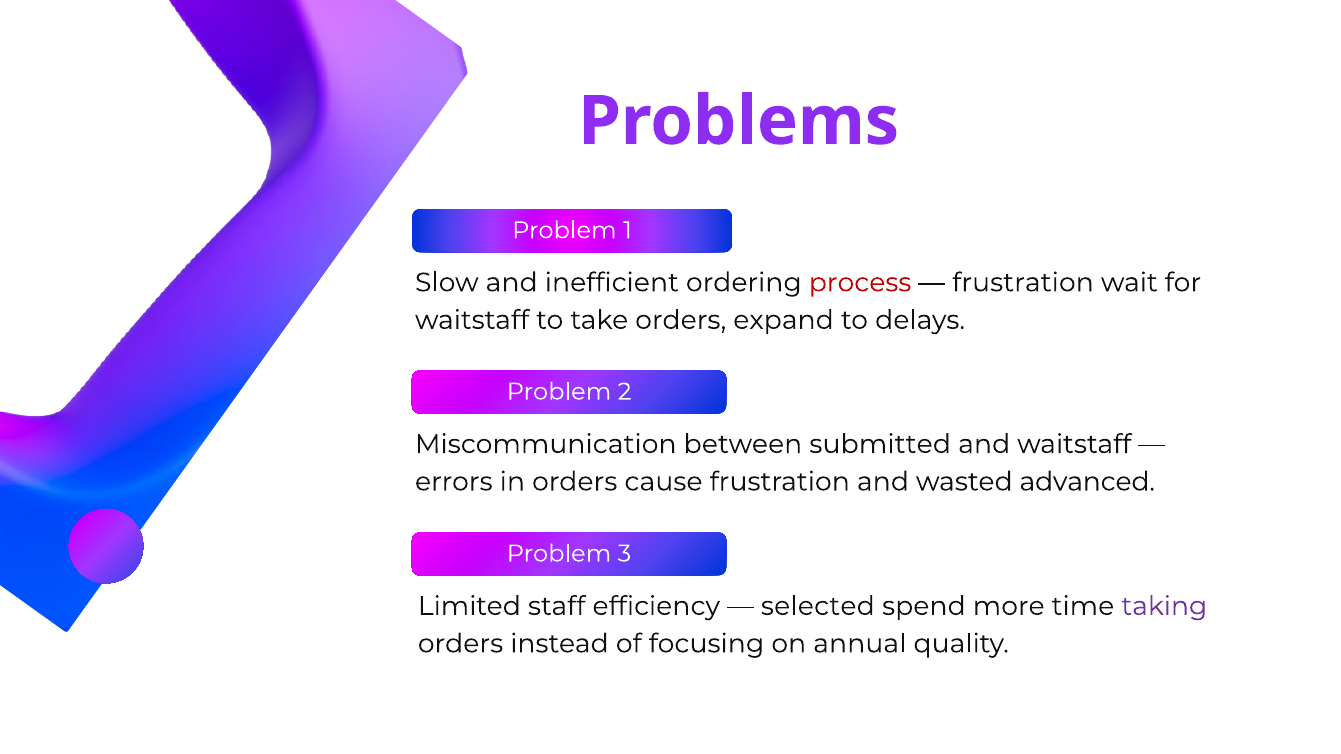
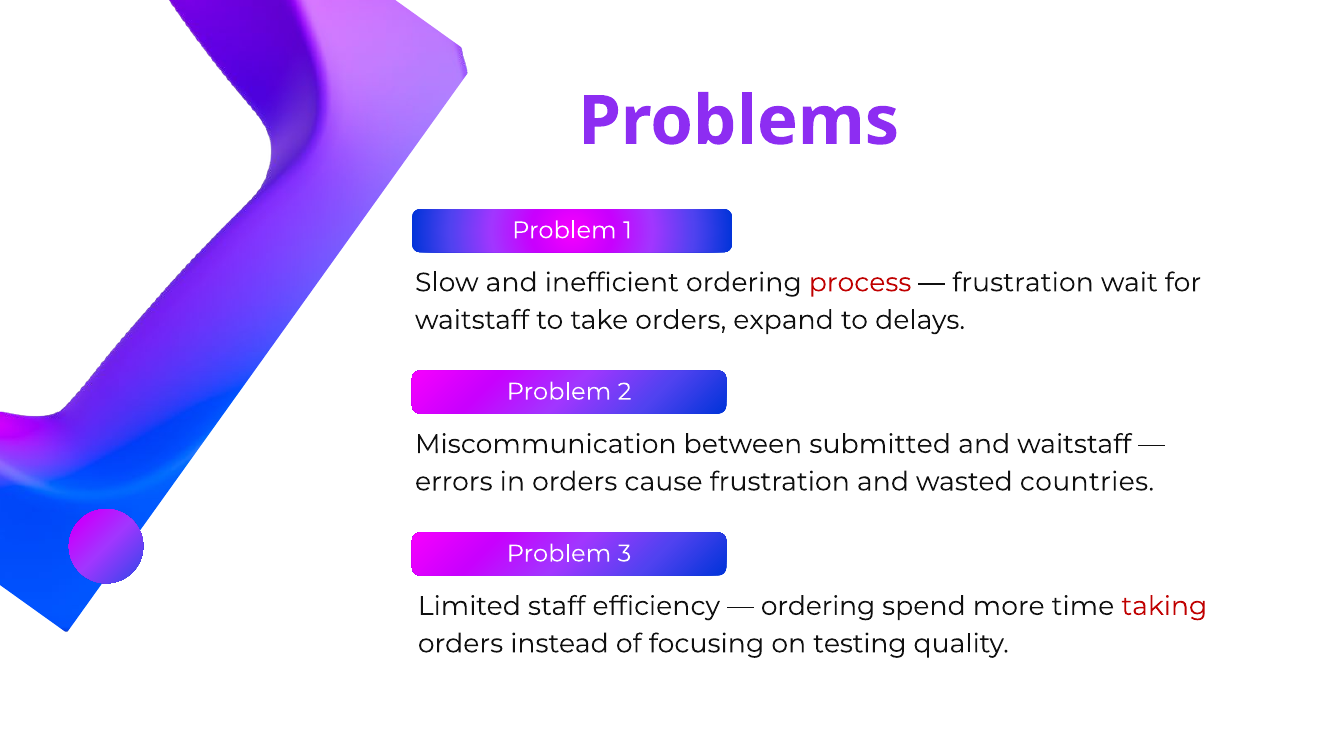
advanced: advanced -> countries
selected at (818, 606): selected -> ordering
taking colour: purple -> red
annual: annual -> testing
